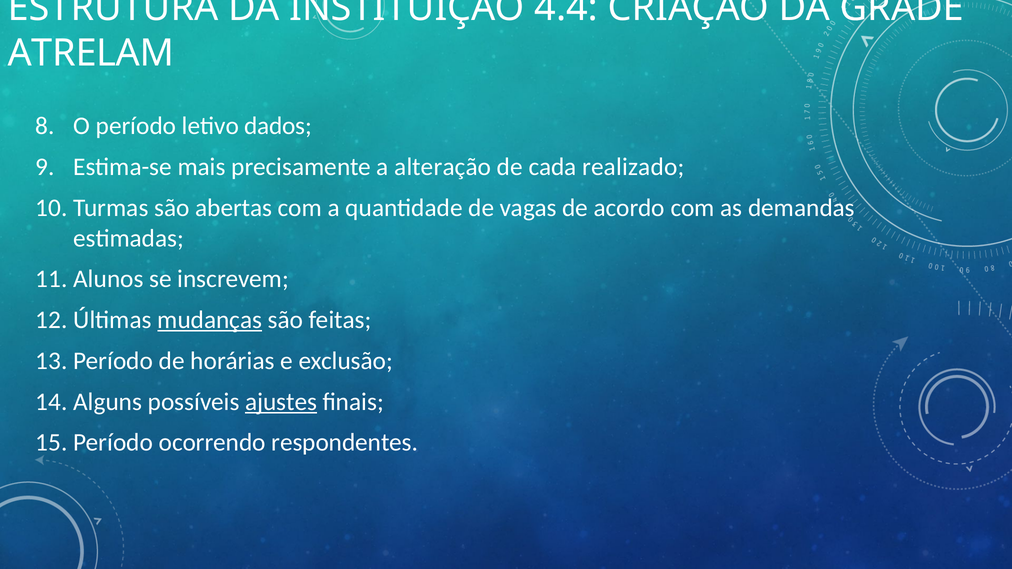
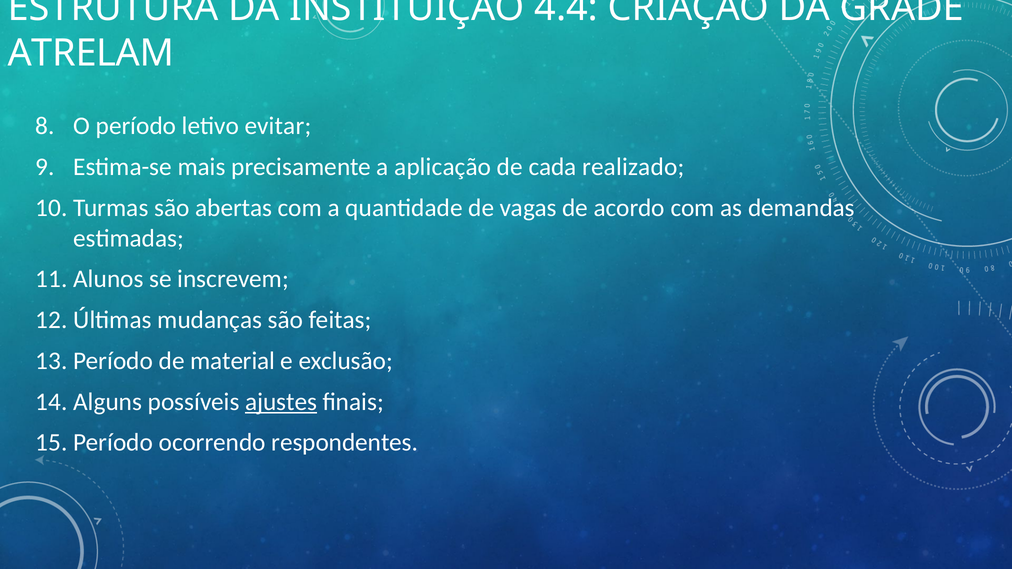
dados: dados -> evitar
alteração: alteração -> aplicação
mudanças underline: present -> none
horárias: horárias -> material
